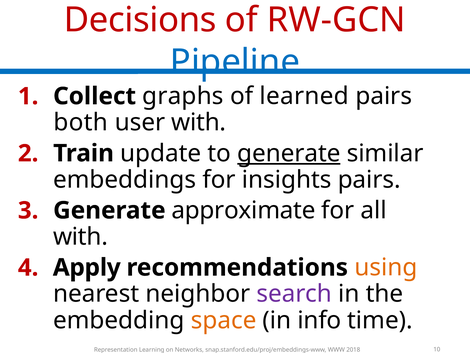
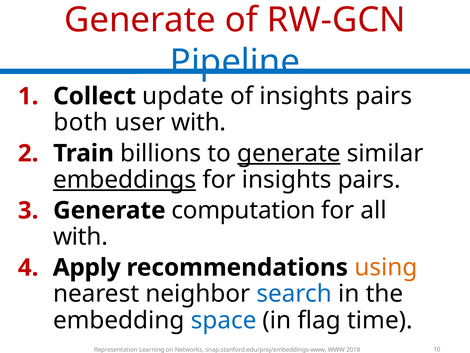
Decisions at (140, 20): Decisions -> Generate
graphs: graphs -> update
of learned: learned -> insights
update: update -> billions
embeddings underline: none -> present
approximate: approximate -> computation
search colour: purple -> blue
space colour: orange -> blue
info: info -> flag
